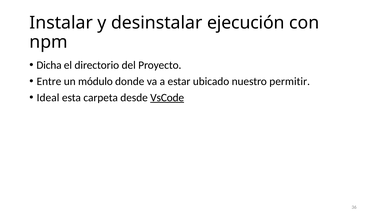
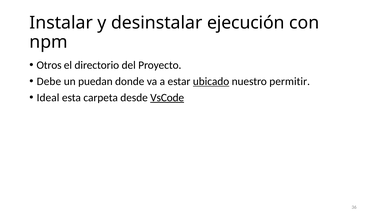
Dicha: Dicha -> Otros
Entre: Entre -> Debe
módulo: módulo -> puedan
ubicado underline: none -> present
